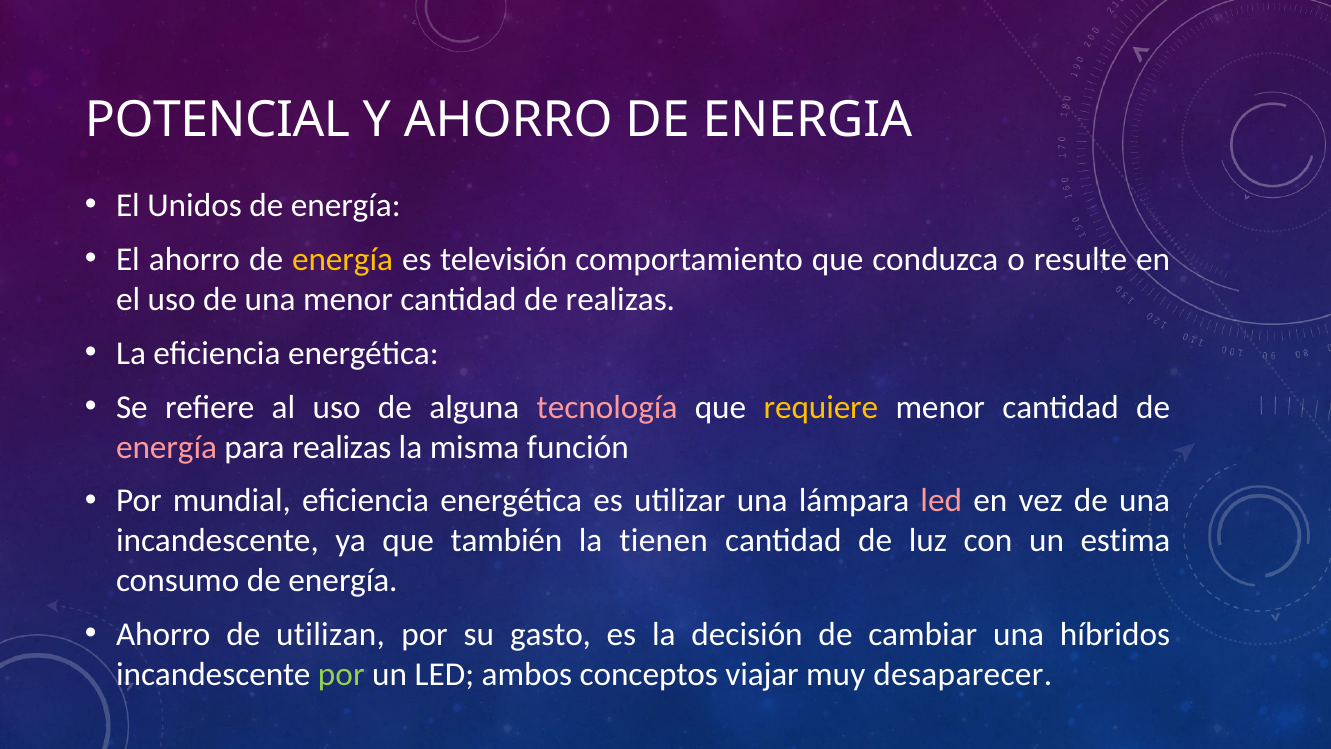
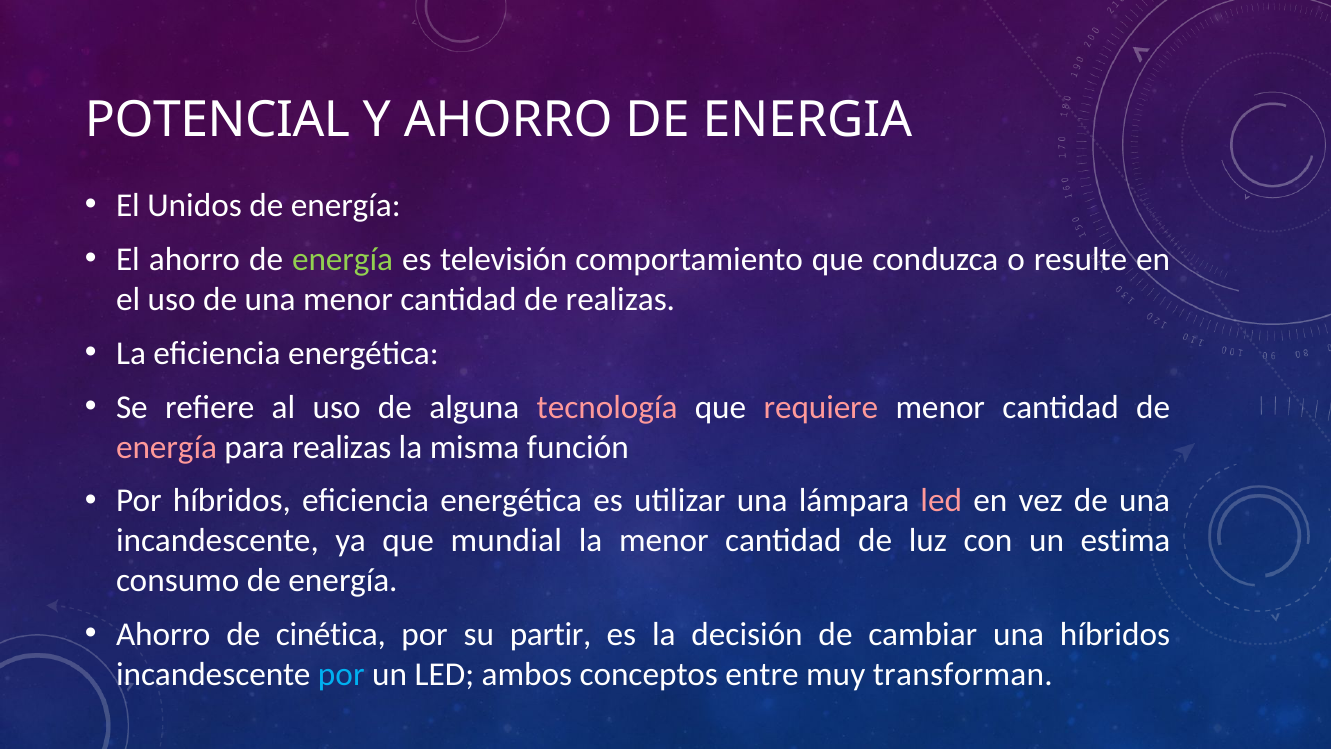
energía at (343, 260) colour: yellow -> light green
requiere colour: yellow -> pink
Por mundial: mundial -> híbridos
también: también -> mundial
la tienen: tienen -> menor
utilizan: utilizan -> cinética
gasto: gasto -> partir
por at (341, 674) colour: light green -> light blue
viajar: viajar -> entre
desaparecer: desaparecer -> transforman
